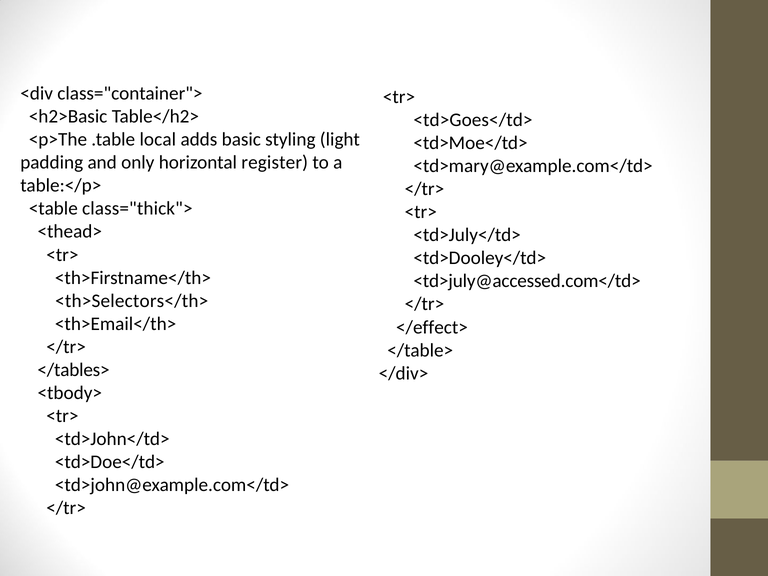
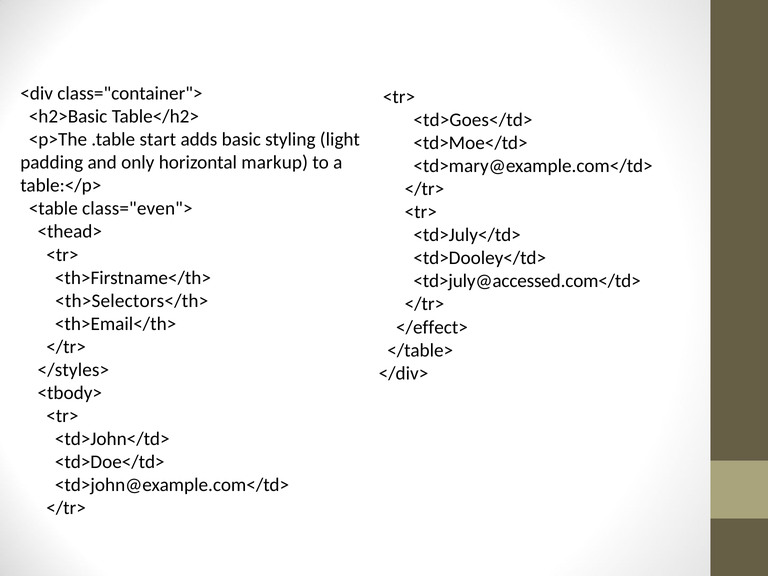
local: local -> start
register: register -> markup
class="thick">: class="thick"> -> class="even">
</tables>: </tables> -> </styles>
